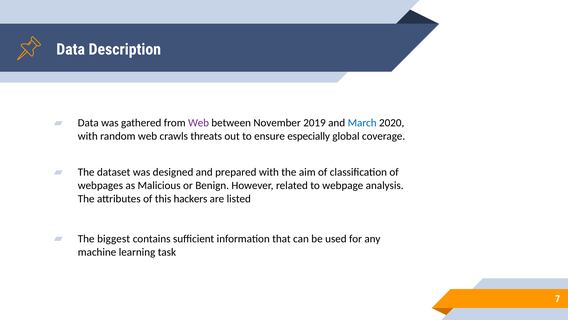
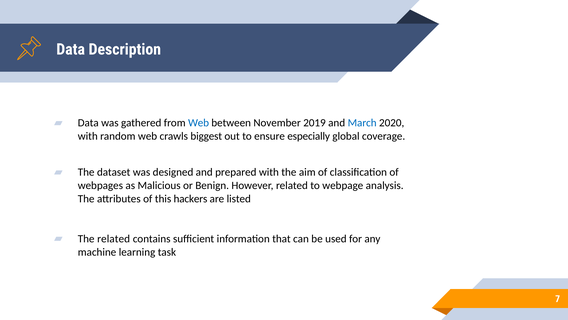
Web at (199, 123) colour: purple -> blue
threats: threats -> biggest
The biggest: biggest -> related
